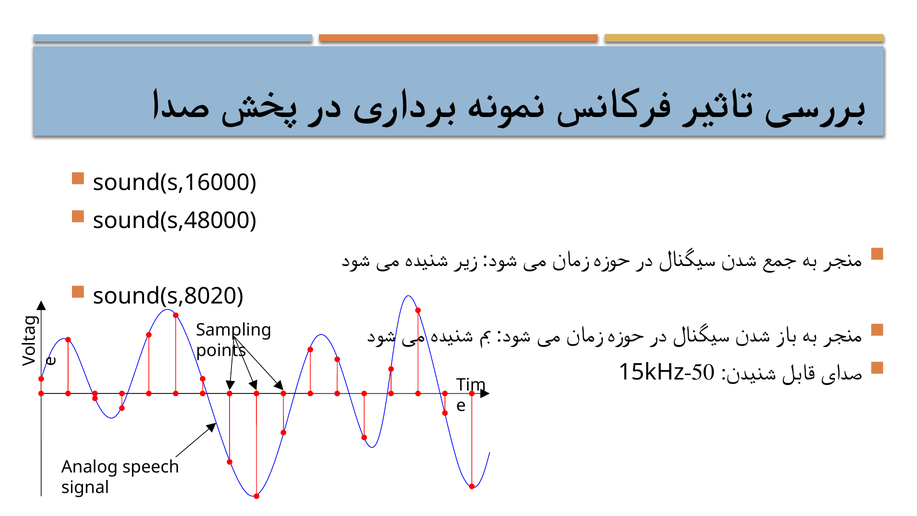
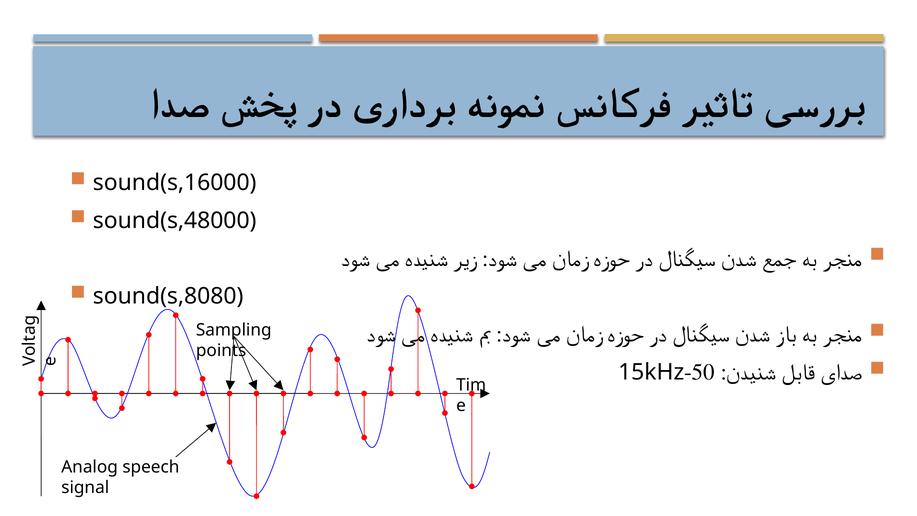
sound(s,8020: sound(s,8020 -> sound(s,8080
